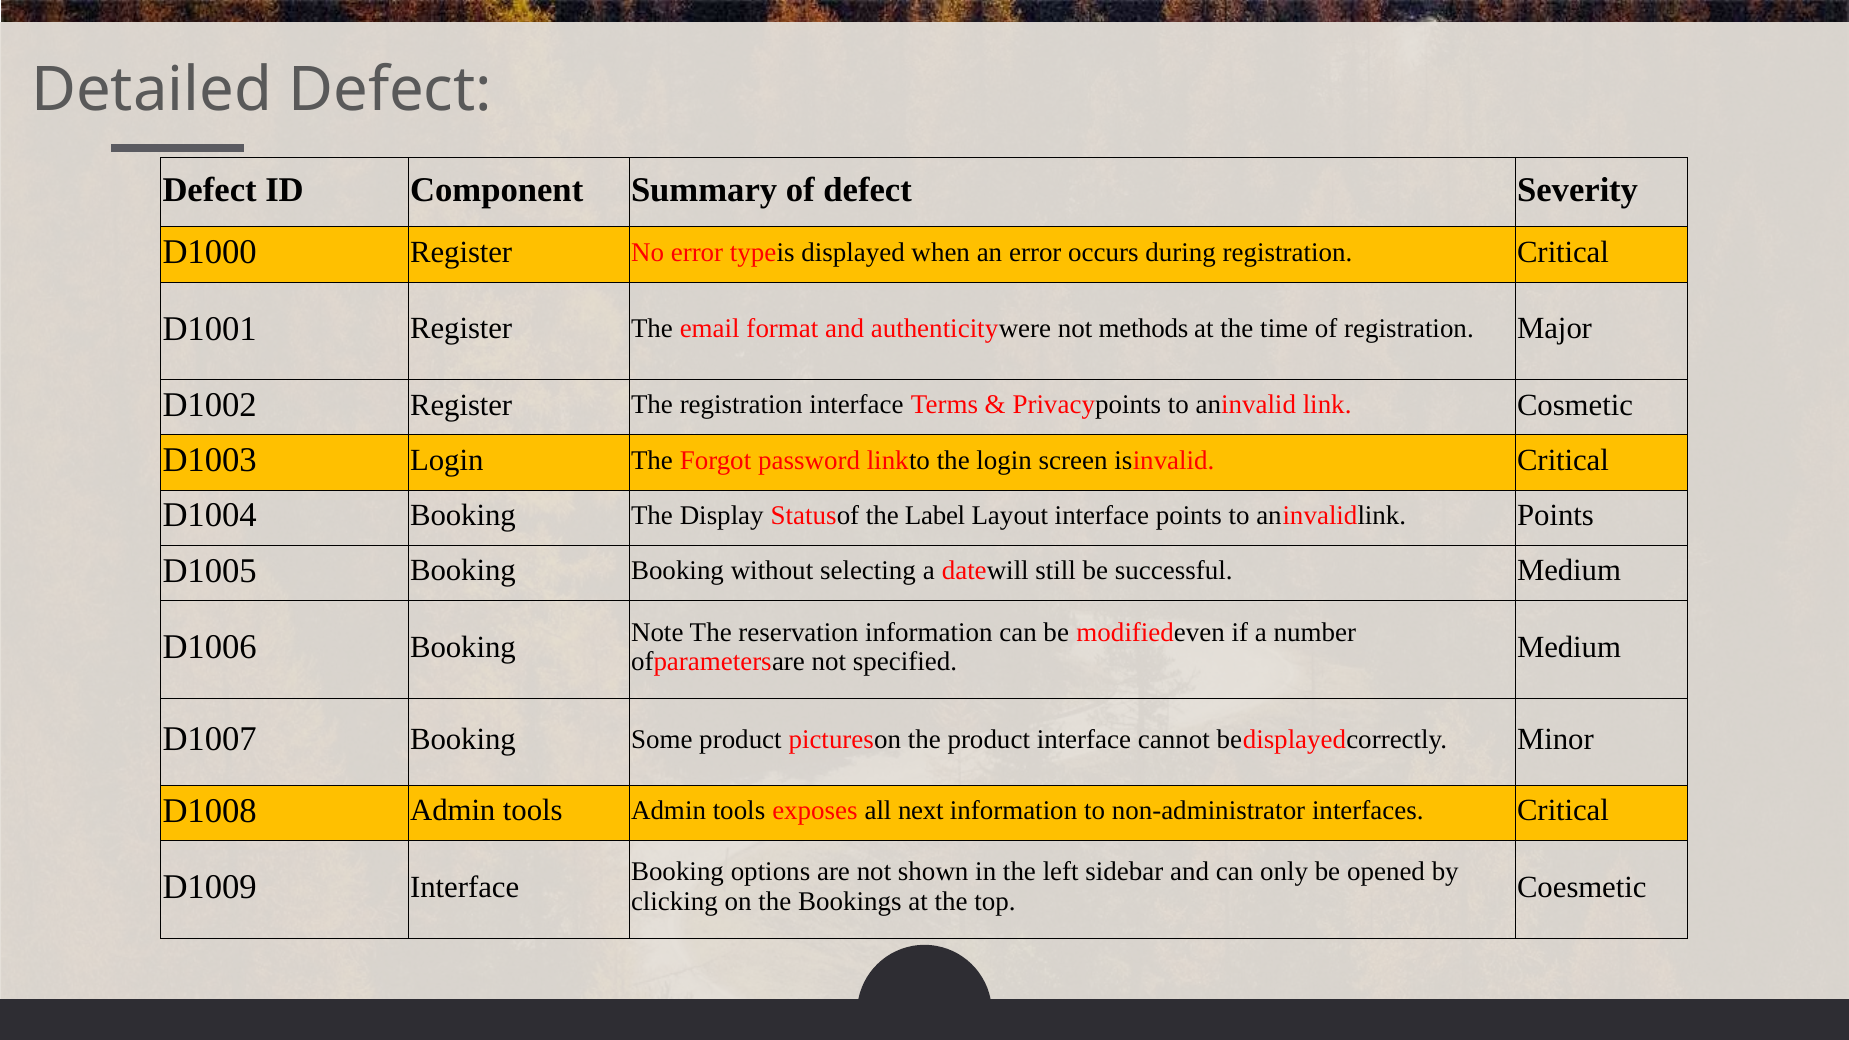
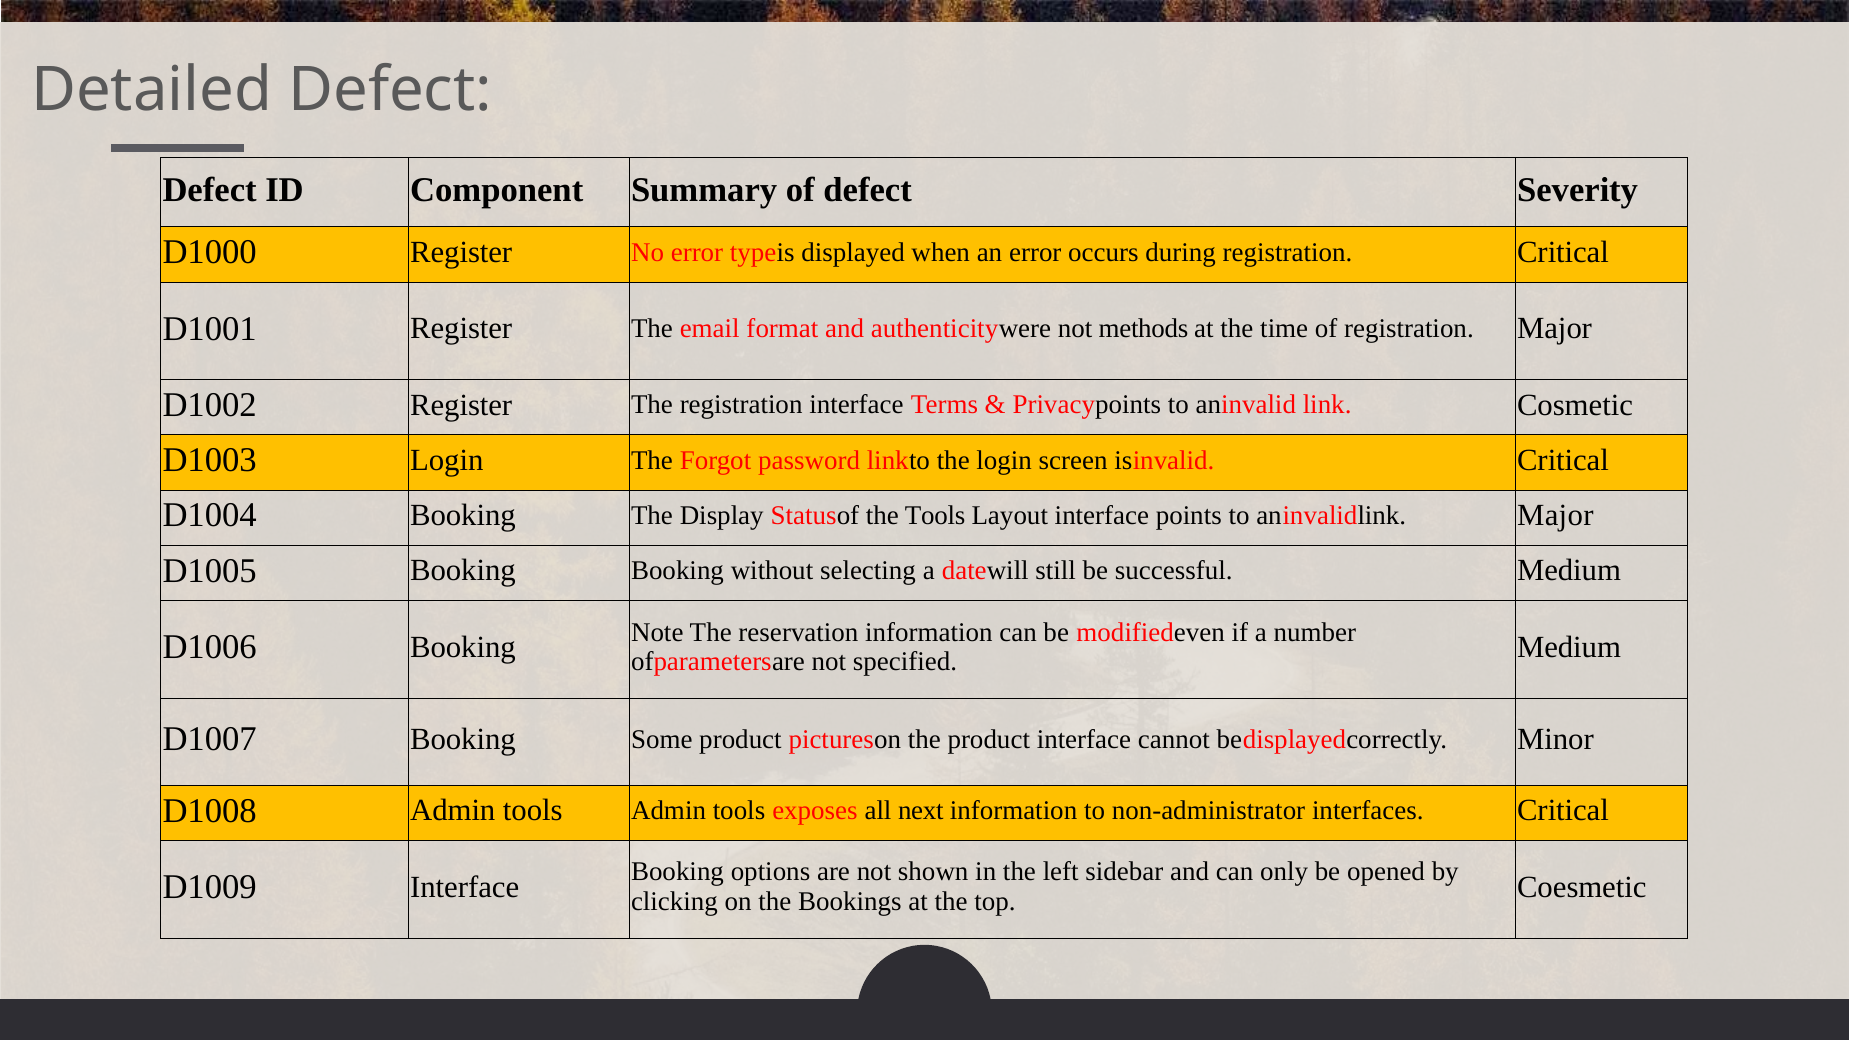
the Label: Label -> Tools
aninvalidlink Points: Points -> Major
